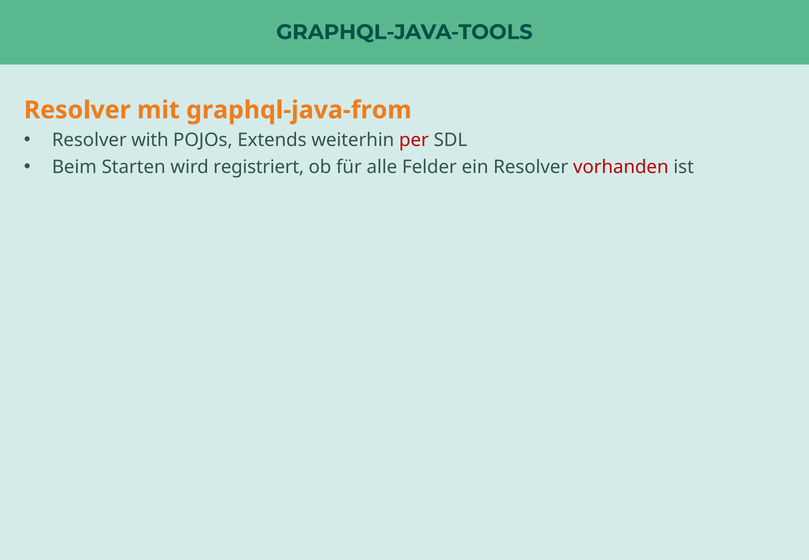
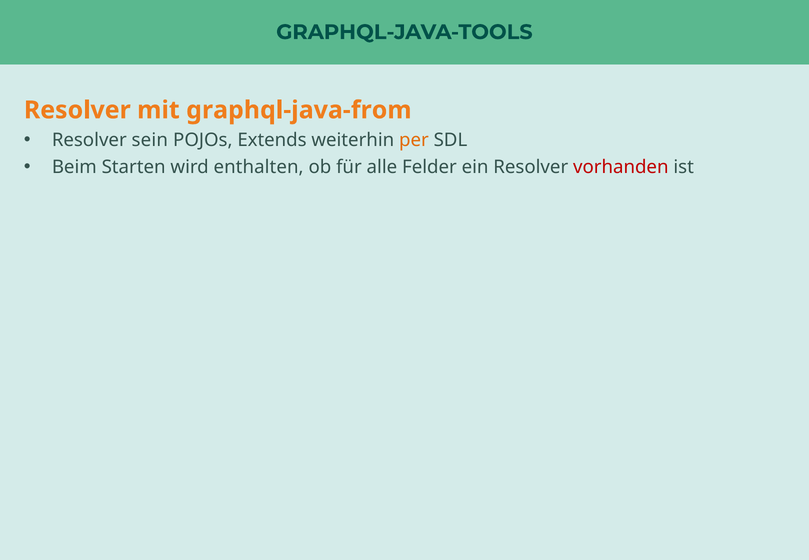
with: with -> sein
per colour: red -> orange
registriert: registriert -> enthalten
